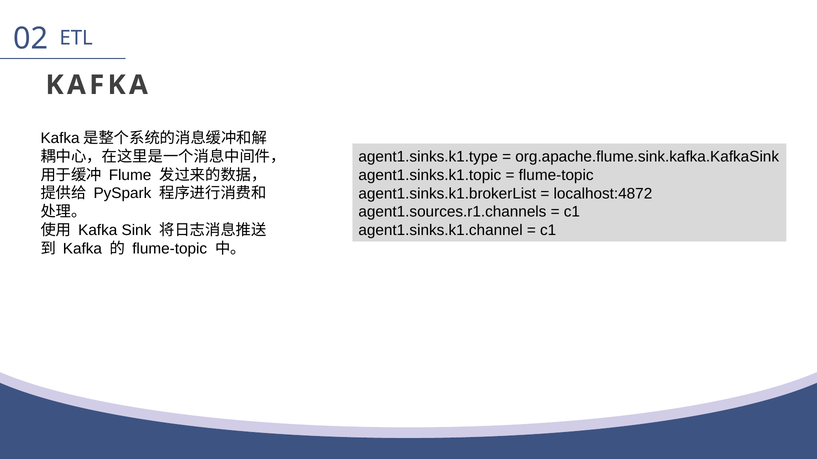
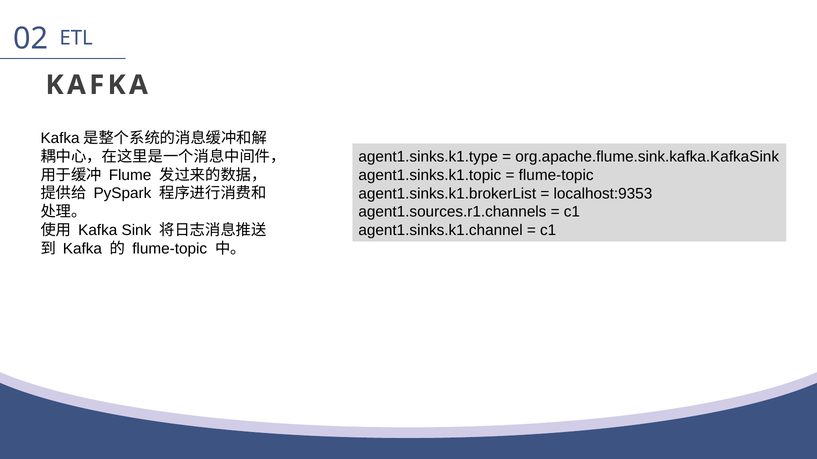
localhost:4872: localhost:4872 -> localhost:9353
